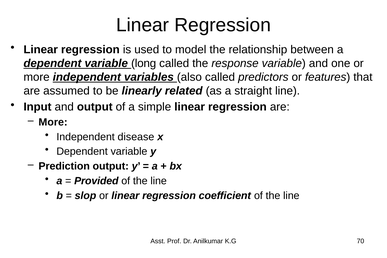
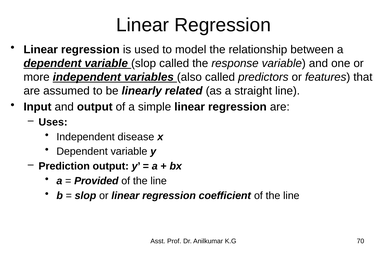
variable long: long -> slop
More at (53, 122): More -> Uses
